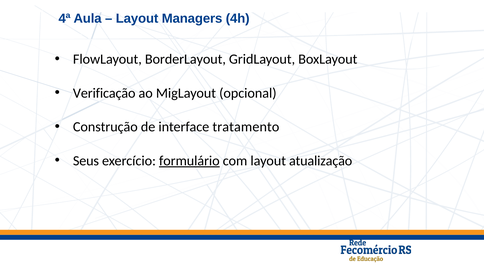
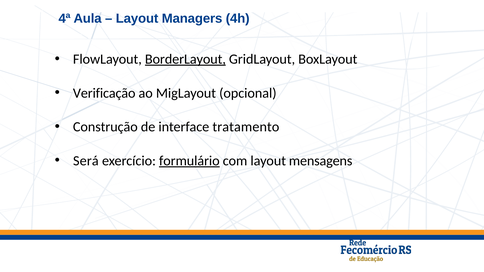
BorderLayout underline: none -> present
Seus: Seus -> Será
atualização: atualização -> mensagens
